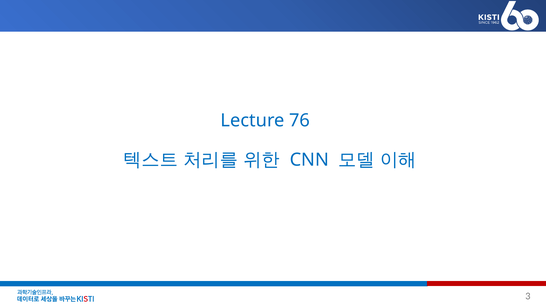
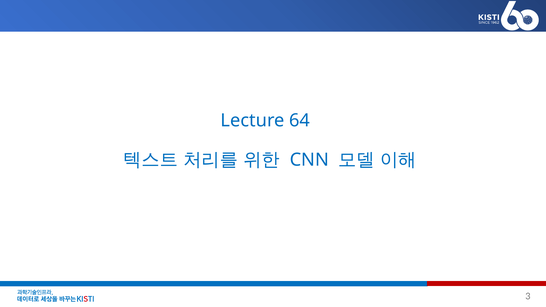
76: 76 -> 64
